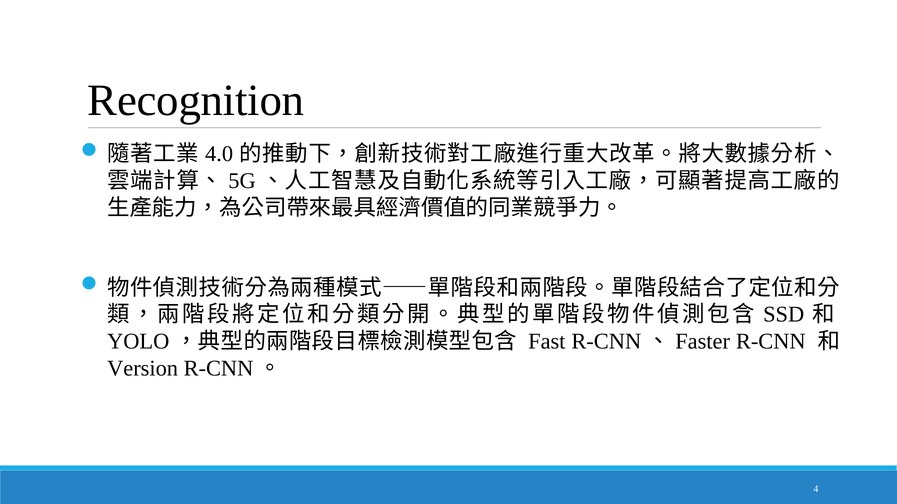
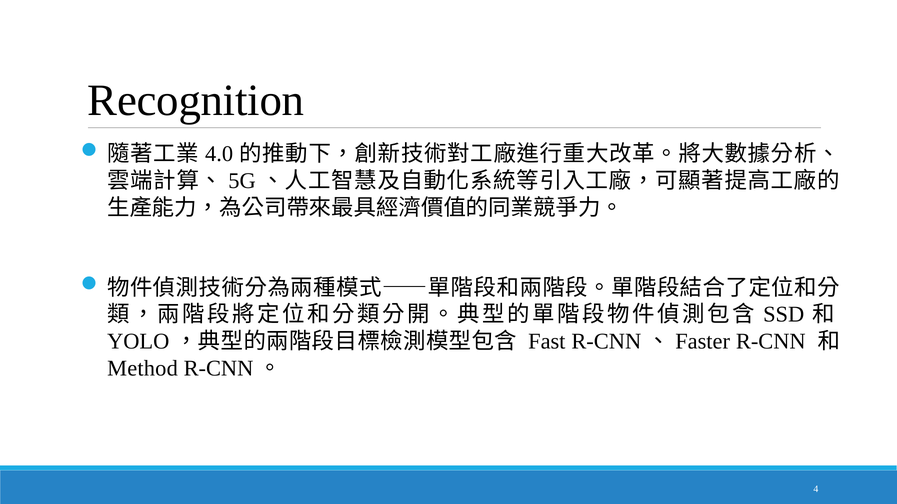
Version: Version -> Method
